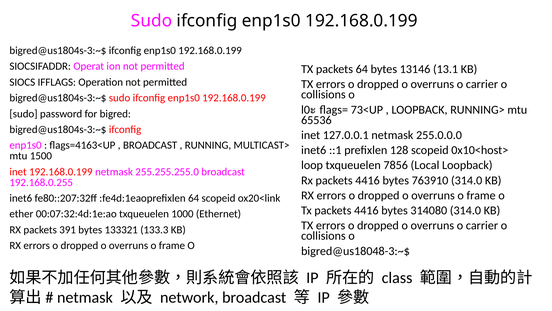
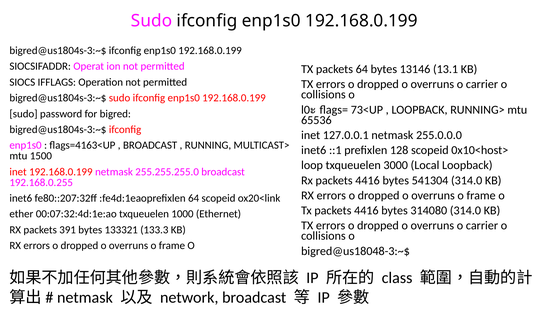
7856: 7856 -> 3000
763910: 763910 -> 541304
